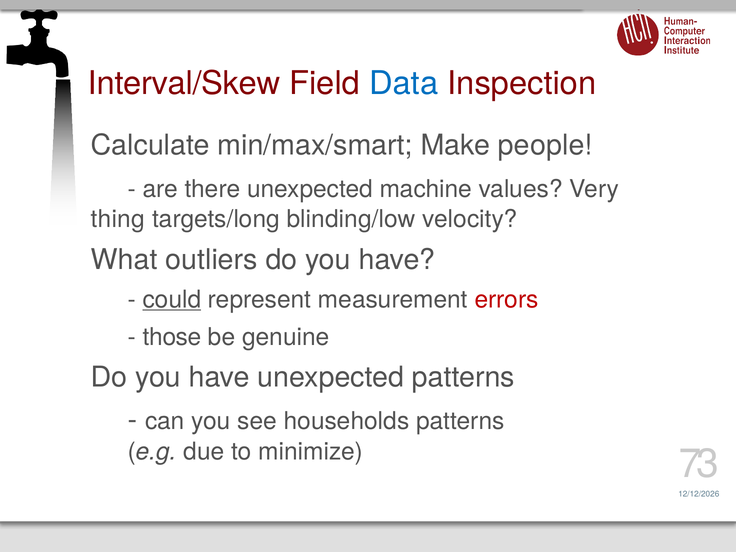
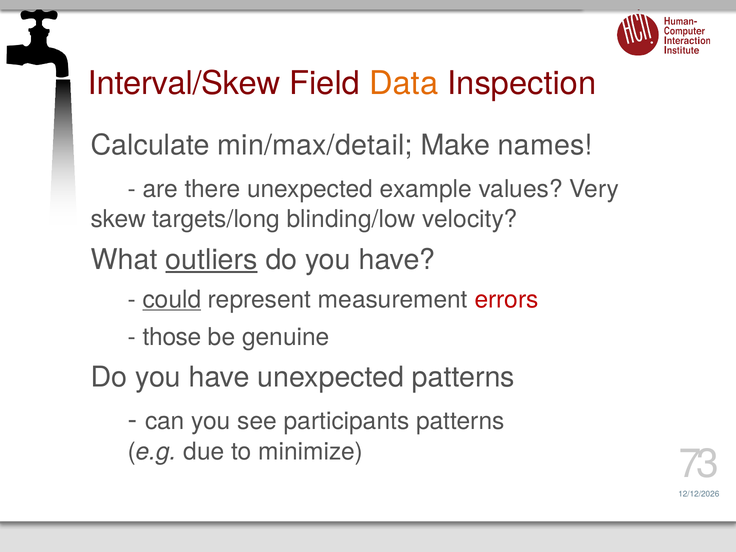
Data colour: blue -> orange
min/max/smart: min/max/smart -> min/max/detail
people: people -> names
machine: machine -> example
thing: thing -> skew
outliers underline: none -> present
households: households -> participants
